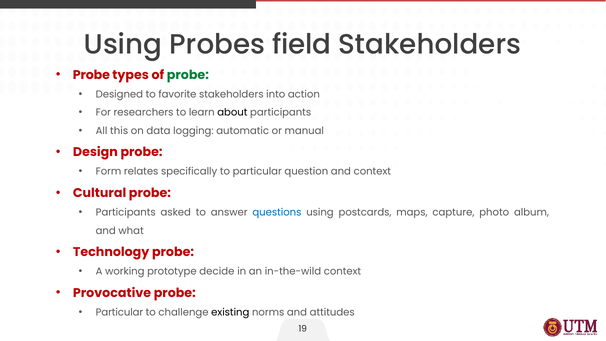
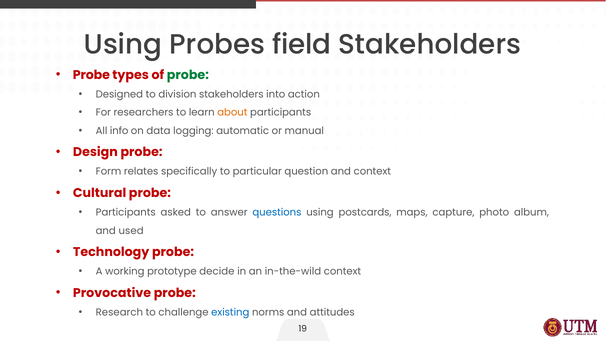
favorite: favorite -> division
about colour: black -> orange
this: this -> info
what: what -> used
Particular at (119, 312): Particular -> Research
existing colour: black -> blue
